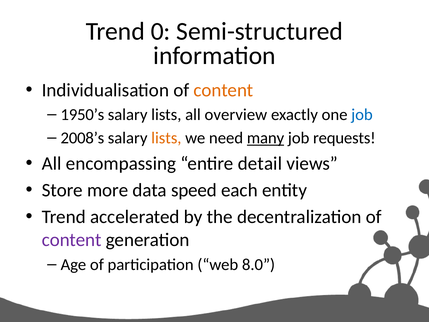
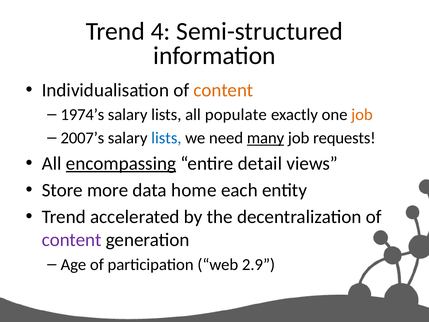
0: 0 -> 4
1950’s: 1950’s -> 1974’s
overview: overview -> populate
job at (362, 115) colour: blue -> orange
2008’s: 2008’s -> 2007’s
lists at (166, 138) colour: orange -> blue
encompassing underline: none -> present
speed: speed -> home
8.0: 8.0 -> 2.9
